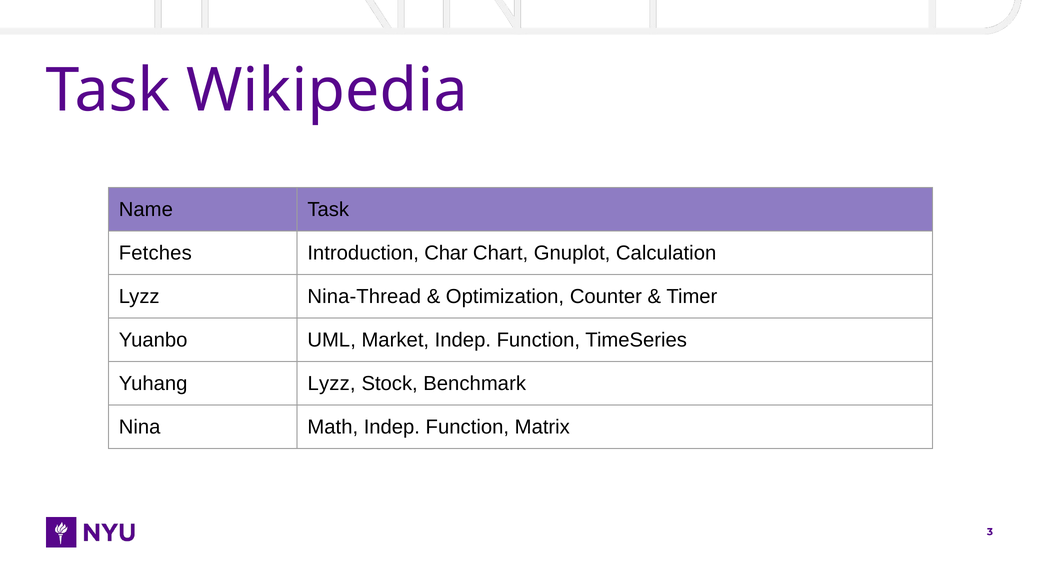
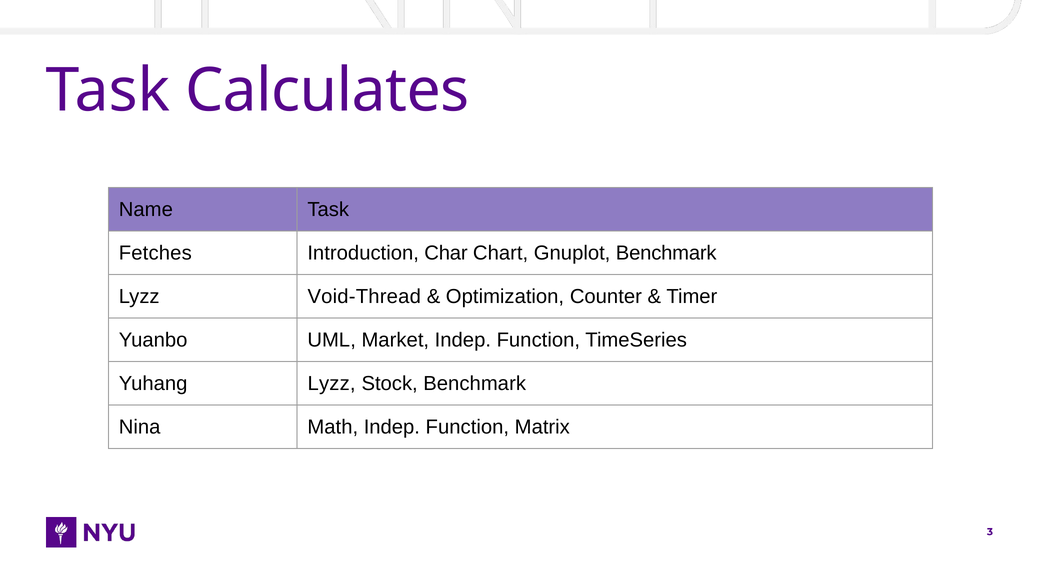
Wikipedia: Wikipedia -> Calculates
Gnuplot Calculation: Calculation -> Benchmark
Nina-Thread: Nina-Thread -> Void-Thread
